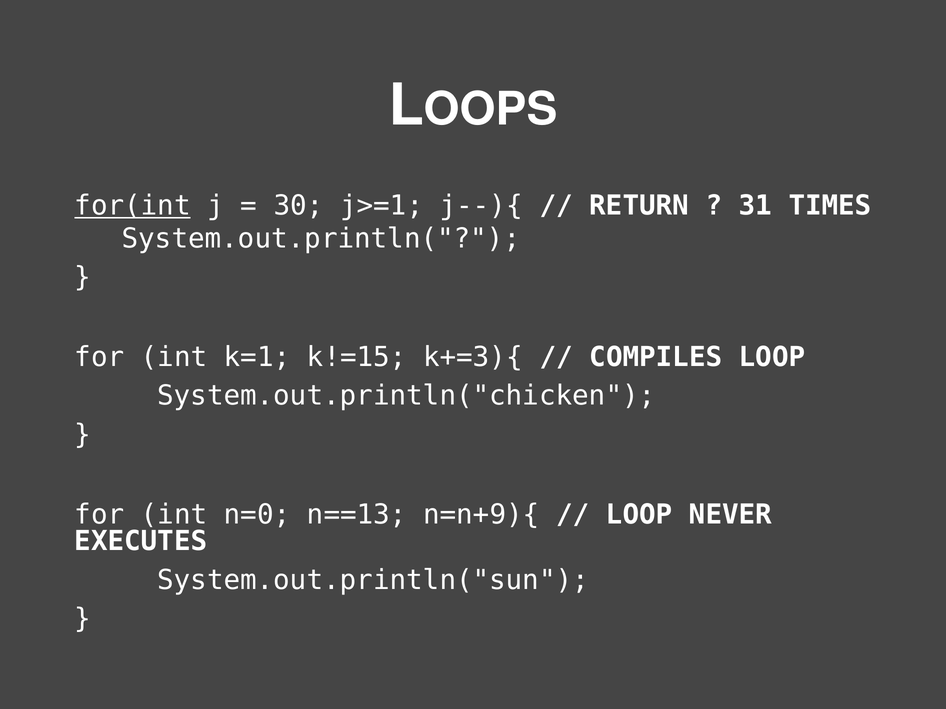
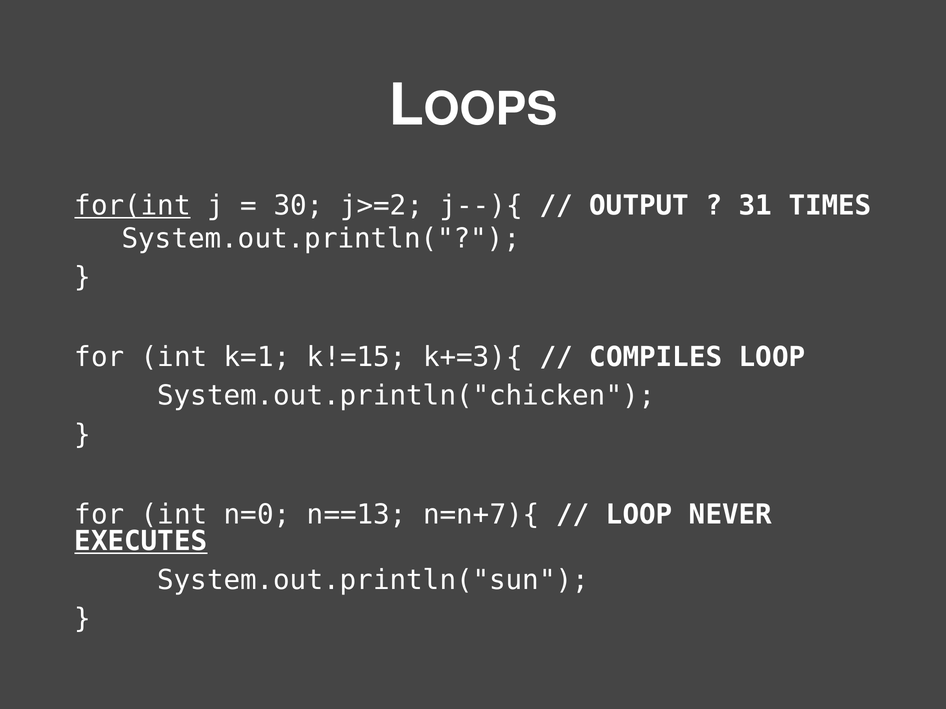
j>=1: j>=1 -> j>=2
RETURN: RETURN -> OUTPUT
n=n+9){: n=n+9){ -> n=n+7){
EXECUTES underline: none -> present
